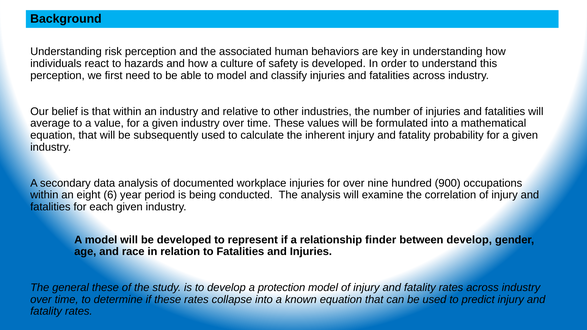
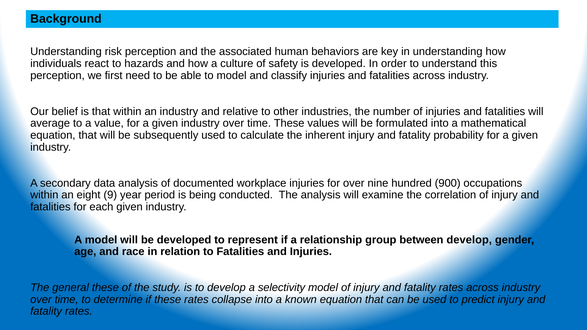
6: 6 -> 9
finder: finder -> group
protection: protection -> selectivity
